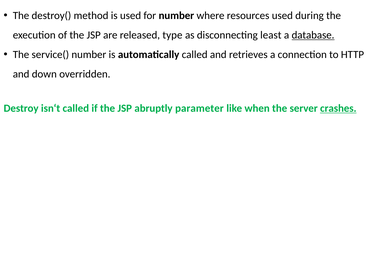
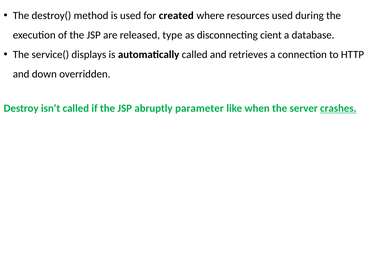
for number: number -> created
least: least -> cient
database underline: present -> none
service( number: number -> displays
